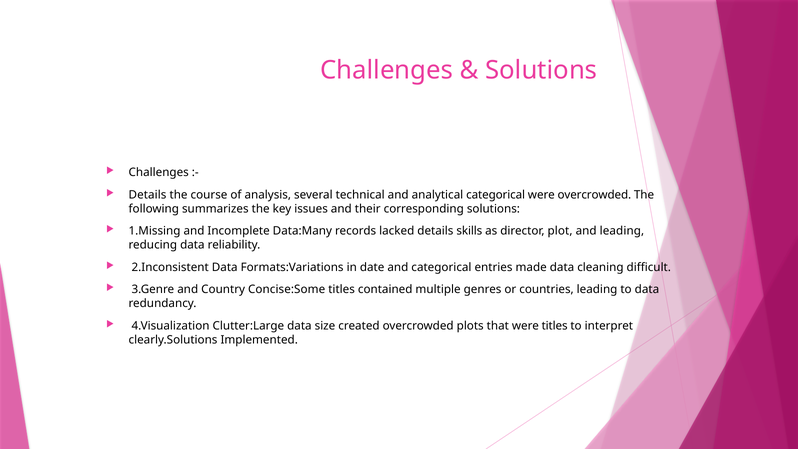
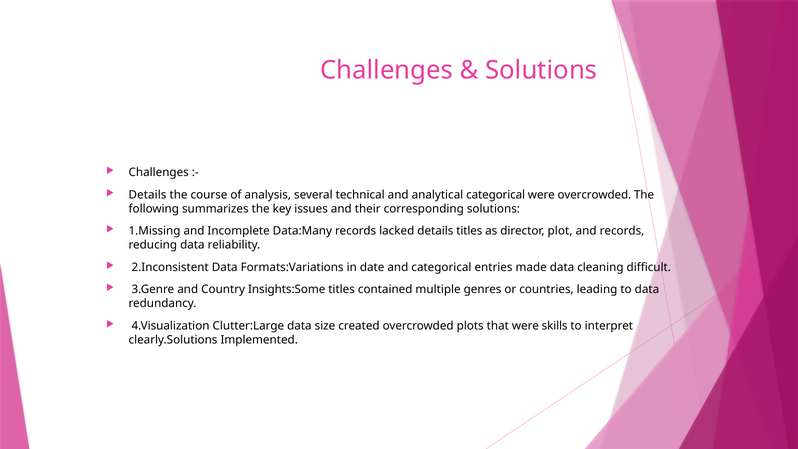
details skills: skills -> titles
and leading: leading -> records
Concise:Some: Concise:Some -> Insights:Some
were titles: titles -> skills
